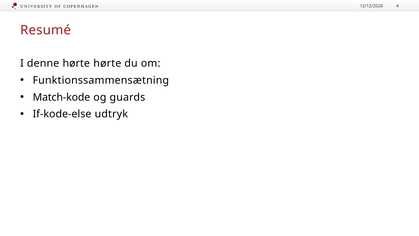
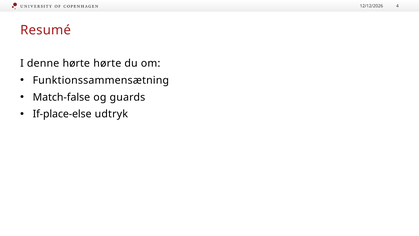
Match-kode: Match-kode -> Match-false
If-kode-else: If-kode-else -> If-place-else
